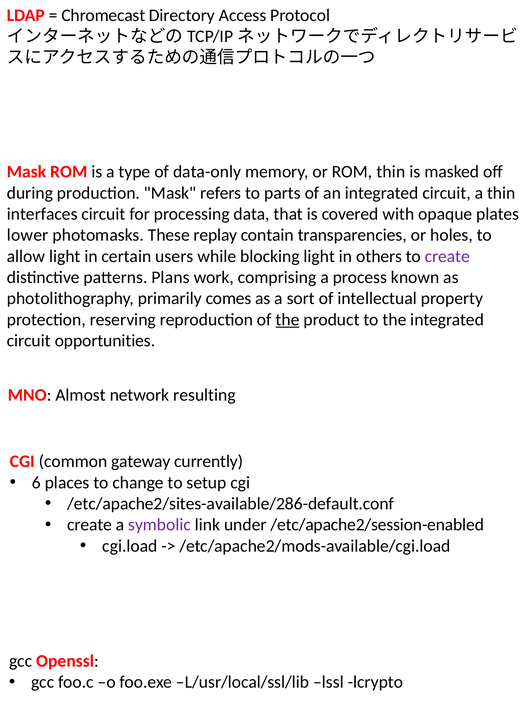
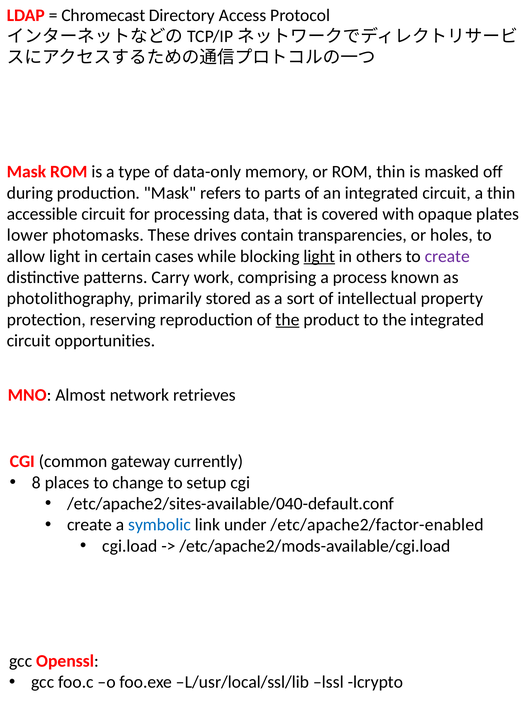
interfaces: interfaces -> accessible
replay: replay -> drives
users: users -> cases
light at (319, 256) underline: none -> present
Plans: Plans -> Carry
comes: comes -> stored
resulting: resulting -> retrieves
6: 6 -> 8
/etc/apache2/sites-available/286-default.conf: /etc/apache2/sites-available/286-default.conf -> /etc/apache2/sites-available/040-default.conf
symbolic colour: purple -> blue
/etc/apache2/session-enabled: /etc/apache2/session-enabled -> /etc/apache2/factor-enabled
